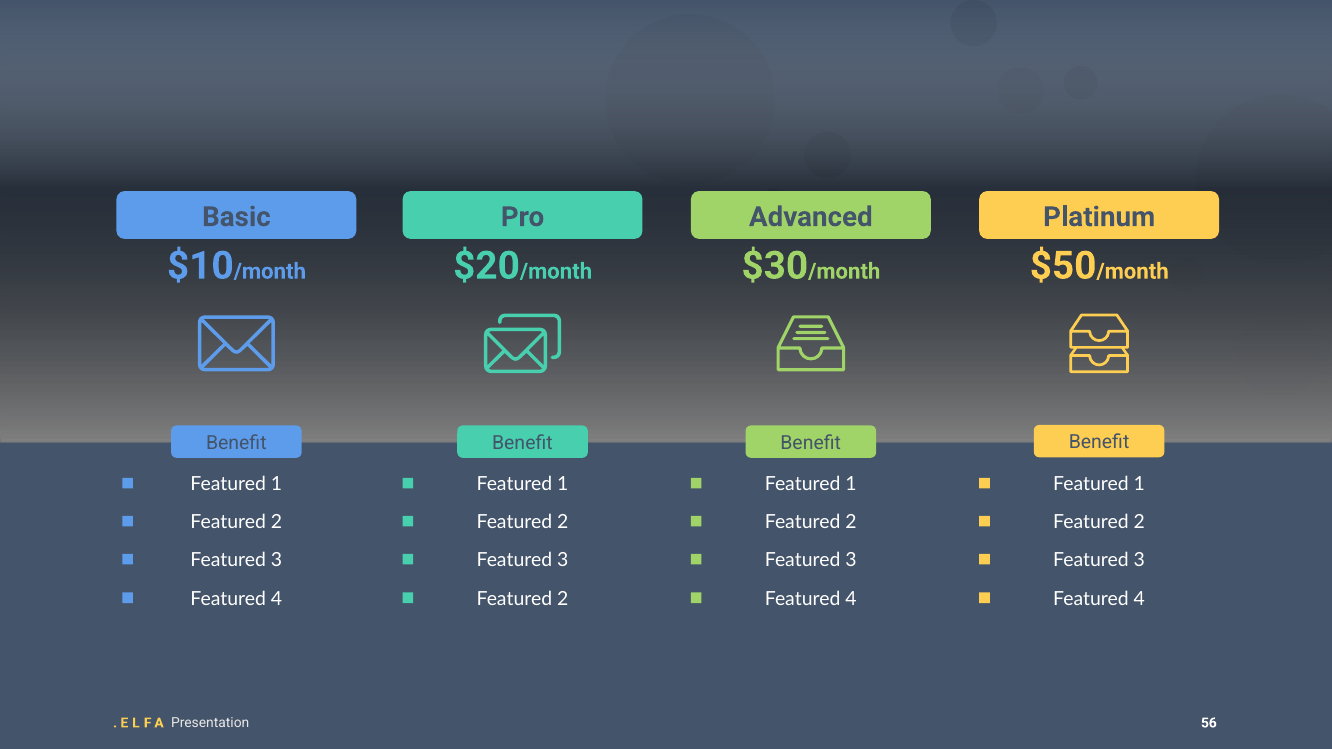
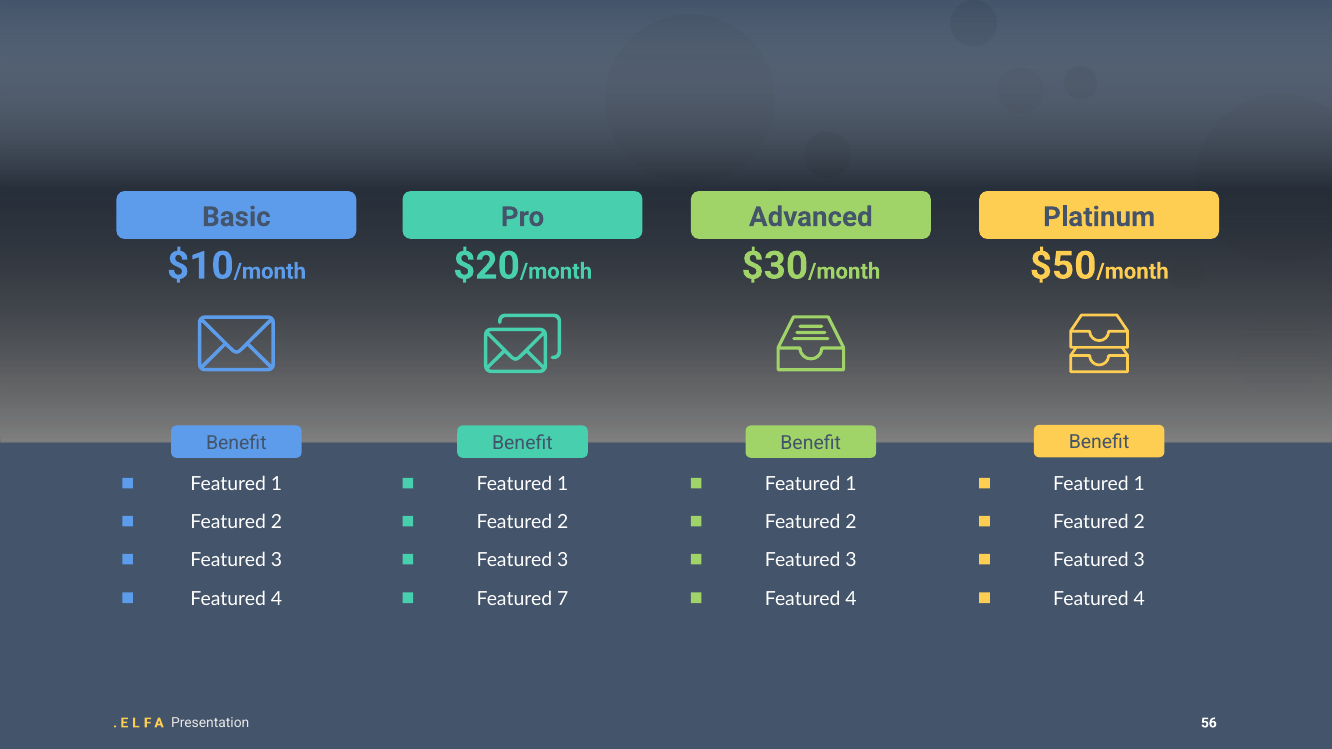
2 at (563, 599): 2 -> 7
